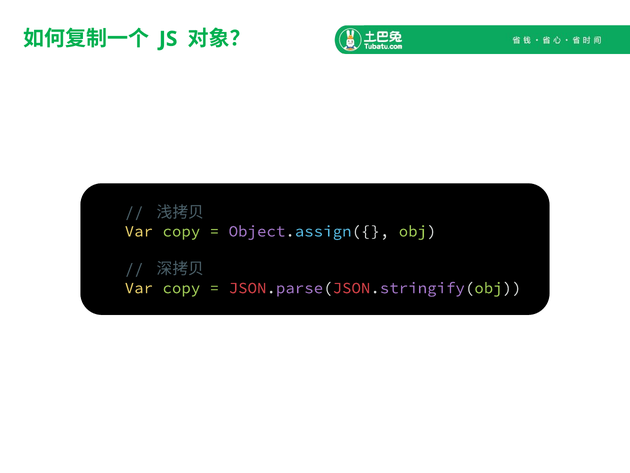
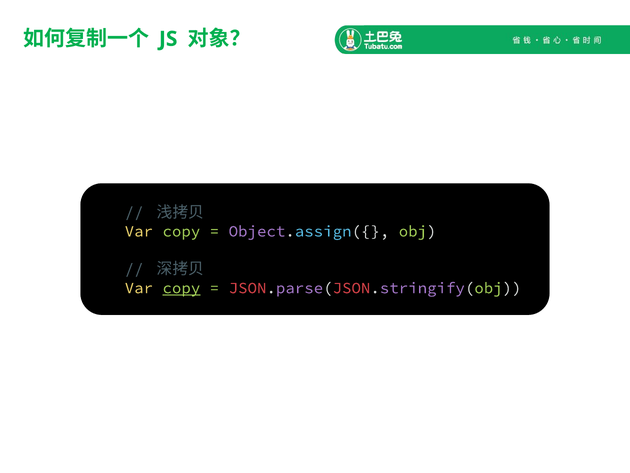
copy at (181, 288) underline: none -> present
